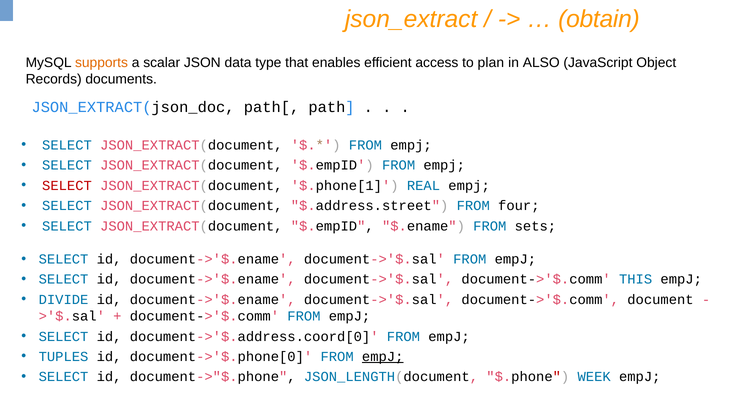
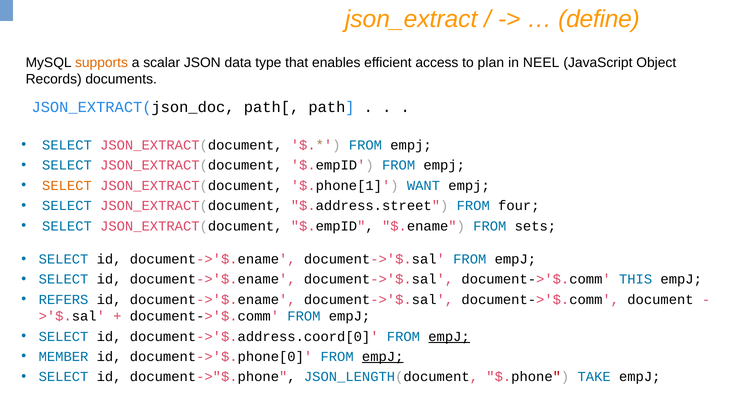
obtain: obtain -> define
ALSO: ALSO -> NEEL
SELECT at (67, 186) colour: red -> orange
REAL: REAL -> WANT
DIVIDE: DIVIDE -> REFERS
empJ at (449, 337) underline: none -> present
TUPLES: TUPLES -> MEMBER
WEEK: WEEK -> TAKE
